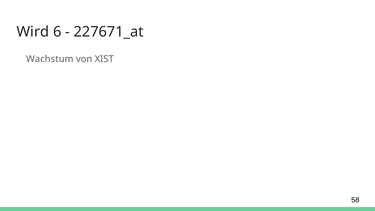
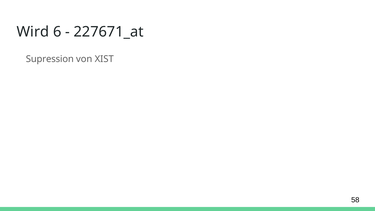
Wachstum: Wachstum -> Supression
